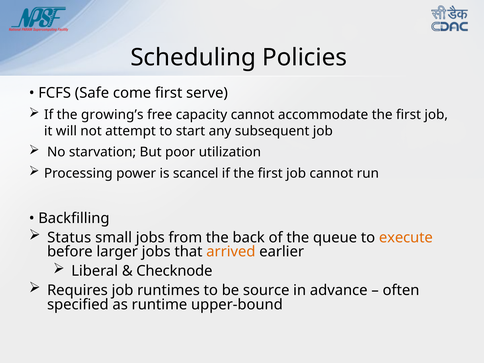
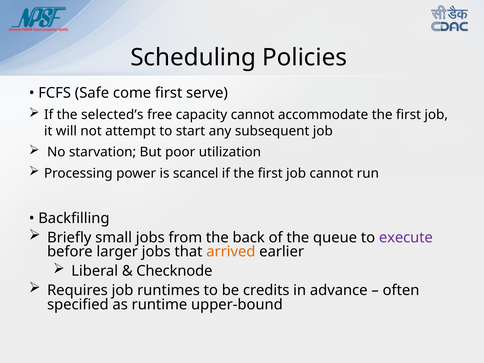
growing’s: growing’s -> selected’s
Status: Status -> Briefly
execute colour: orange -> purple
source: source -> credits
